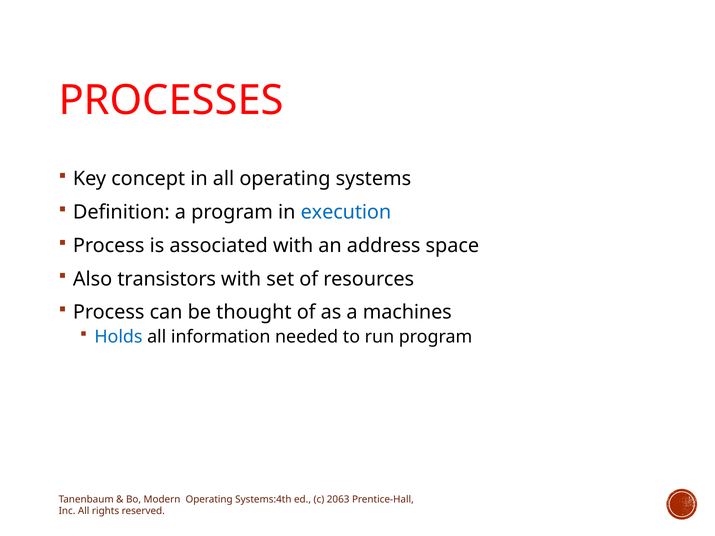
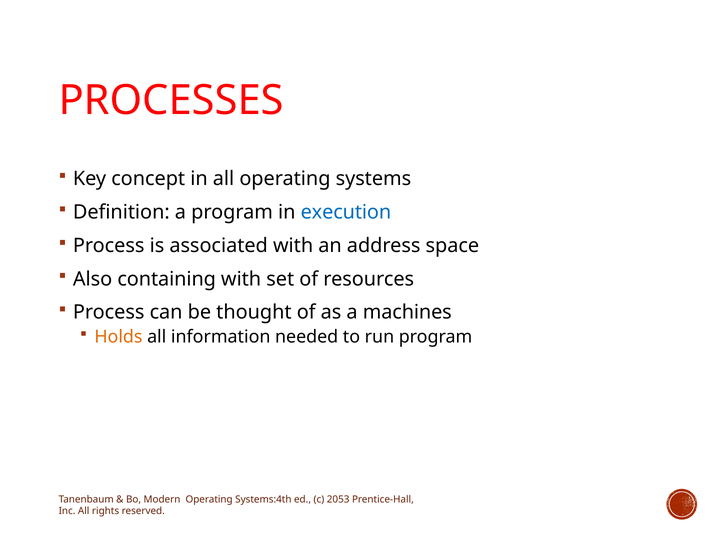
transistors: transistors -> containing
Holds colour: blue -> orange
2063: 2063 -> 2053
